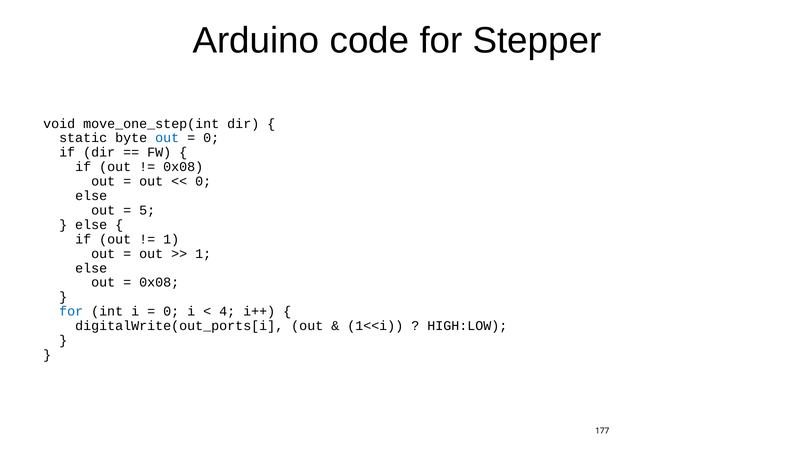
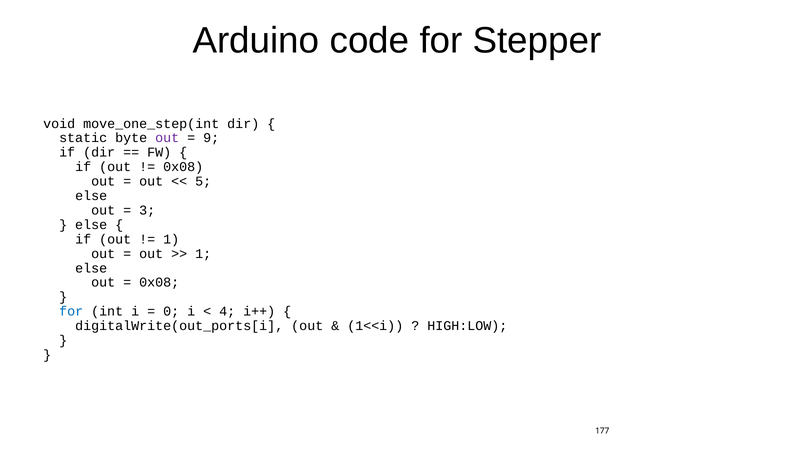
out at (167, 138) colour: blue -> purple
0 at (211, 138): 0 -> 9
0 at (203, 181): 0 -> 5
5: 5 -> 3
